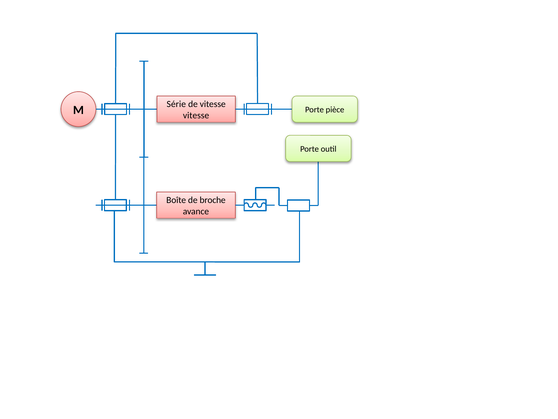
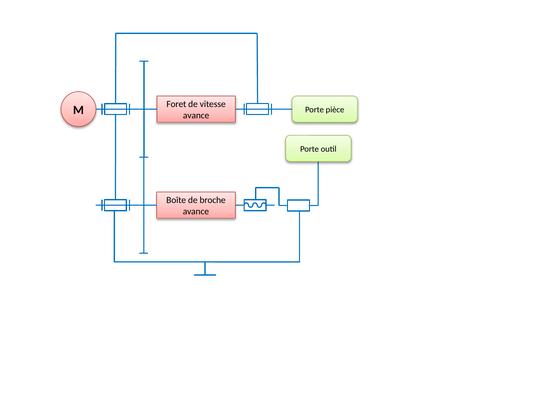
Série: Série -> Foret
vitesse at (196, 115): vitesse -> avance
